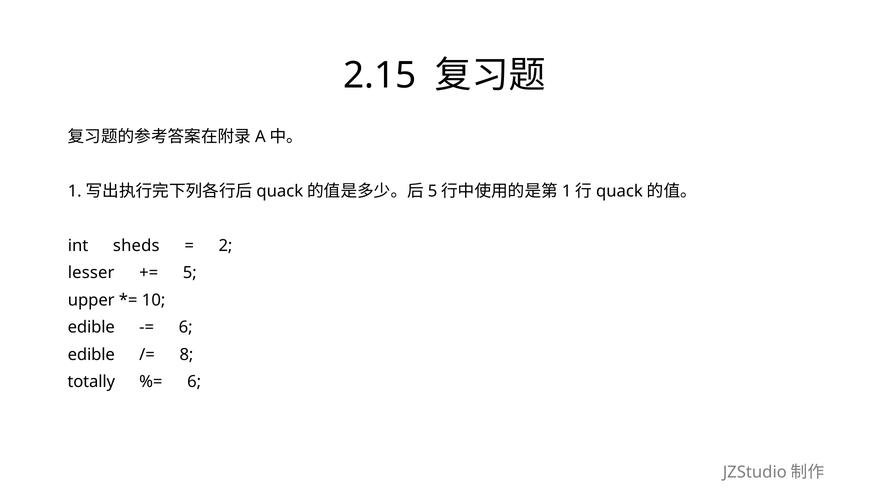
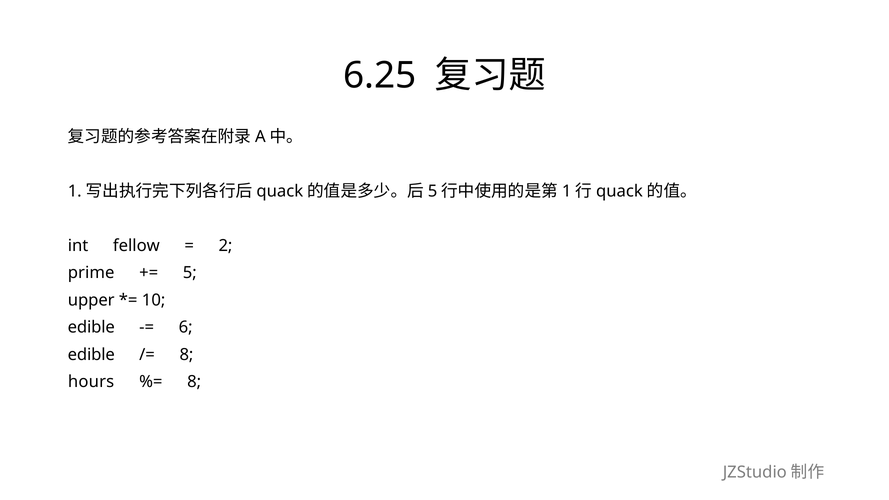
2.15: 2.15 -> 6.25
sheds: sheds -> fellow
lesser: lesser -> prime
totally: totally -> hours
6 at (194, 382): 6 -> 8
